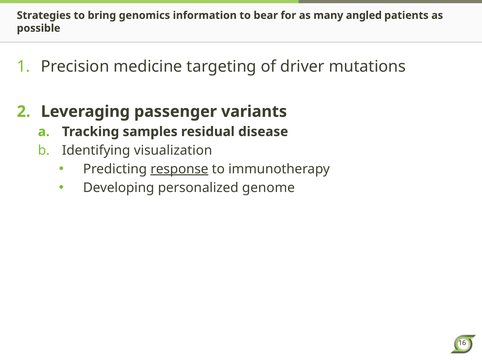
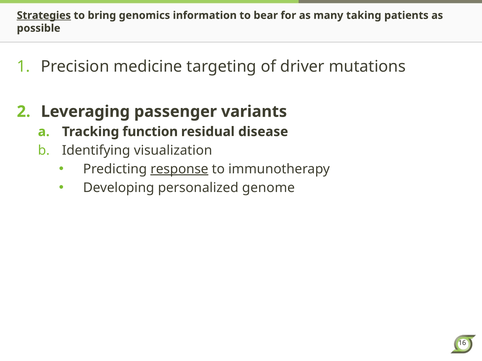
Strategies underline: none -> present
angled: angled -> taking
samples: samples -> function
